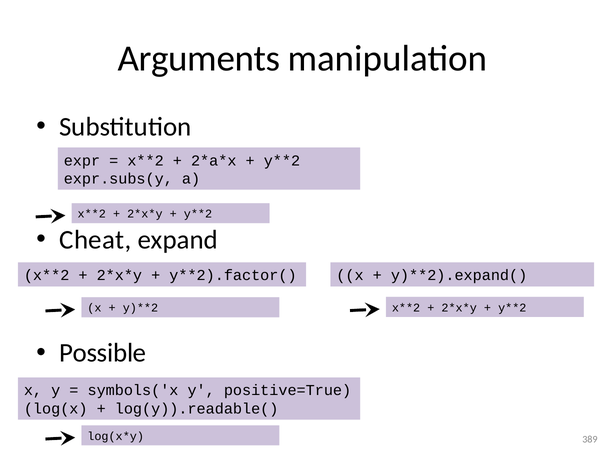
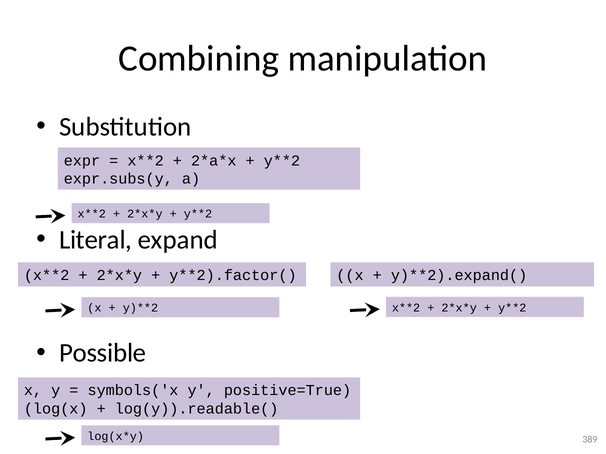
Arguments: Arguments -> Combining
Cheat: Cheat -> Literal
